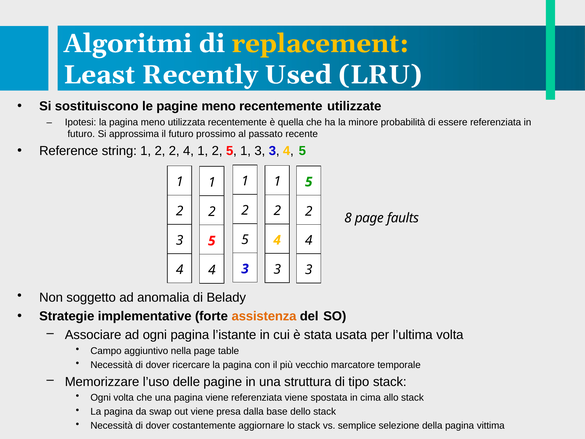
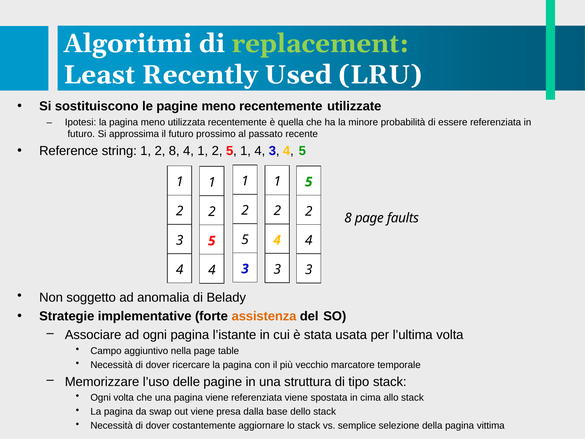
replacement colour: yellow -> light green
2 2: 2 -> 8
1 3: 3 -> 4
